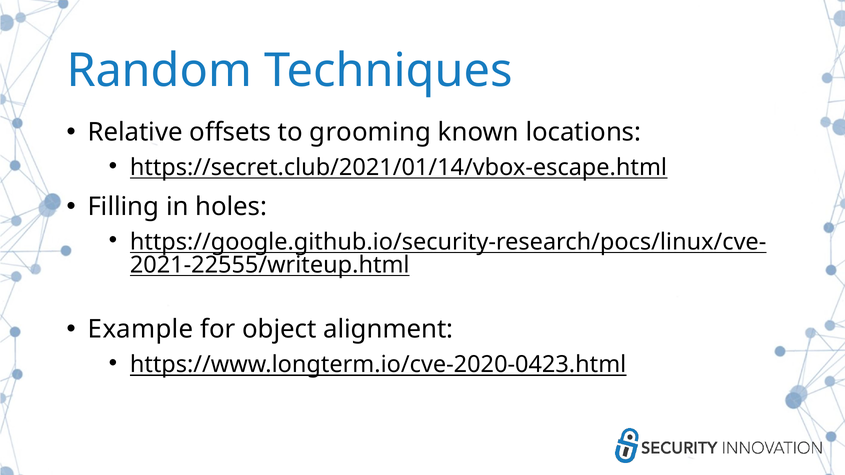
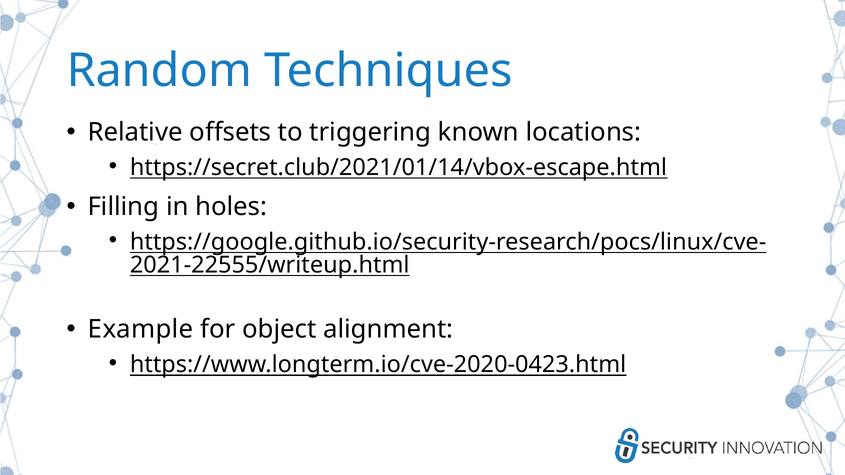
grooming: grooming -> triggering
